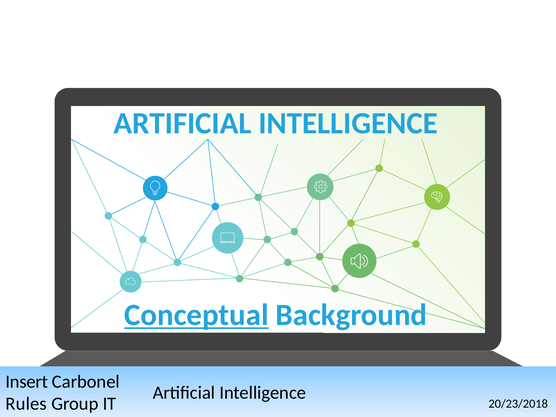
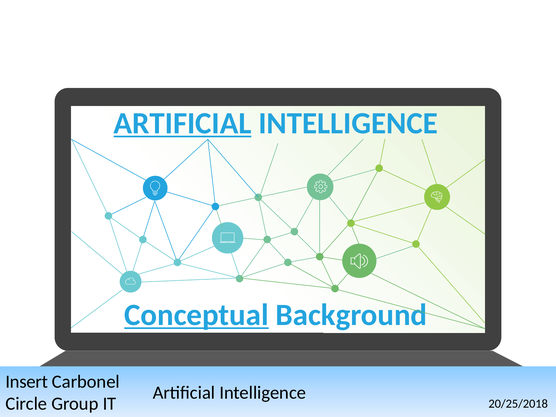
ARTIFICIAL at (183, 123) underline: none -> present
Rules: Rules -> Circle
20/23/2018: 20/23/2018 -> 20/25/2018
